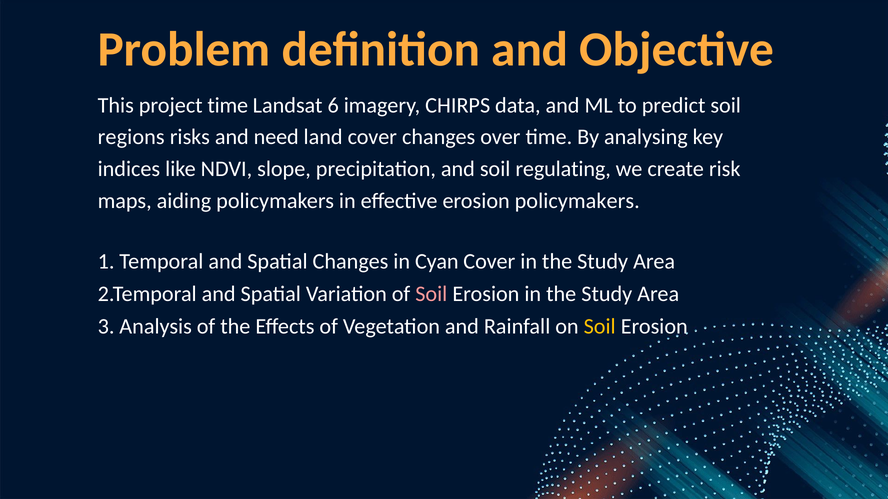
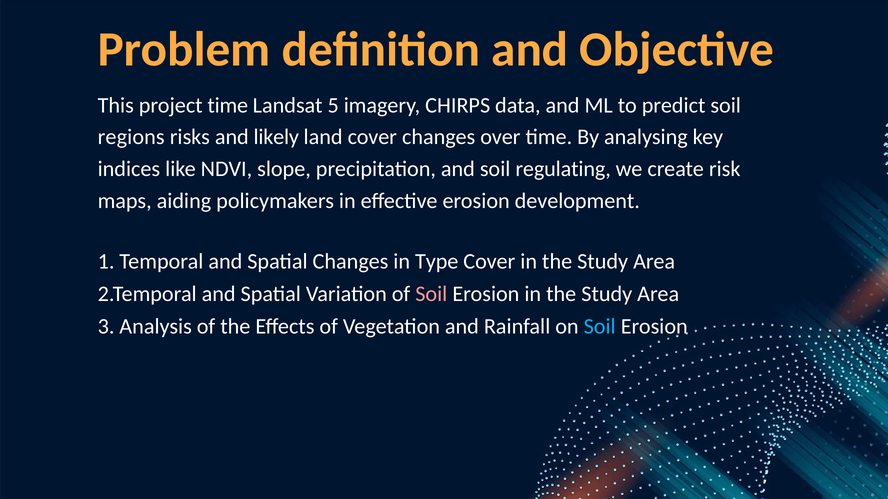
6: 6 -> 5
need: need -> likely
erosion policymakers: policymakers -> development
Cyan: Cyan -> Type
Soil at (600, 327) colour: yellow -> light blue
